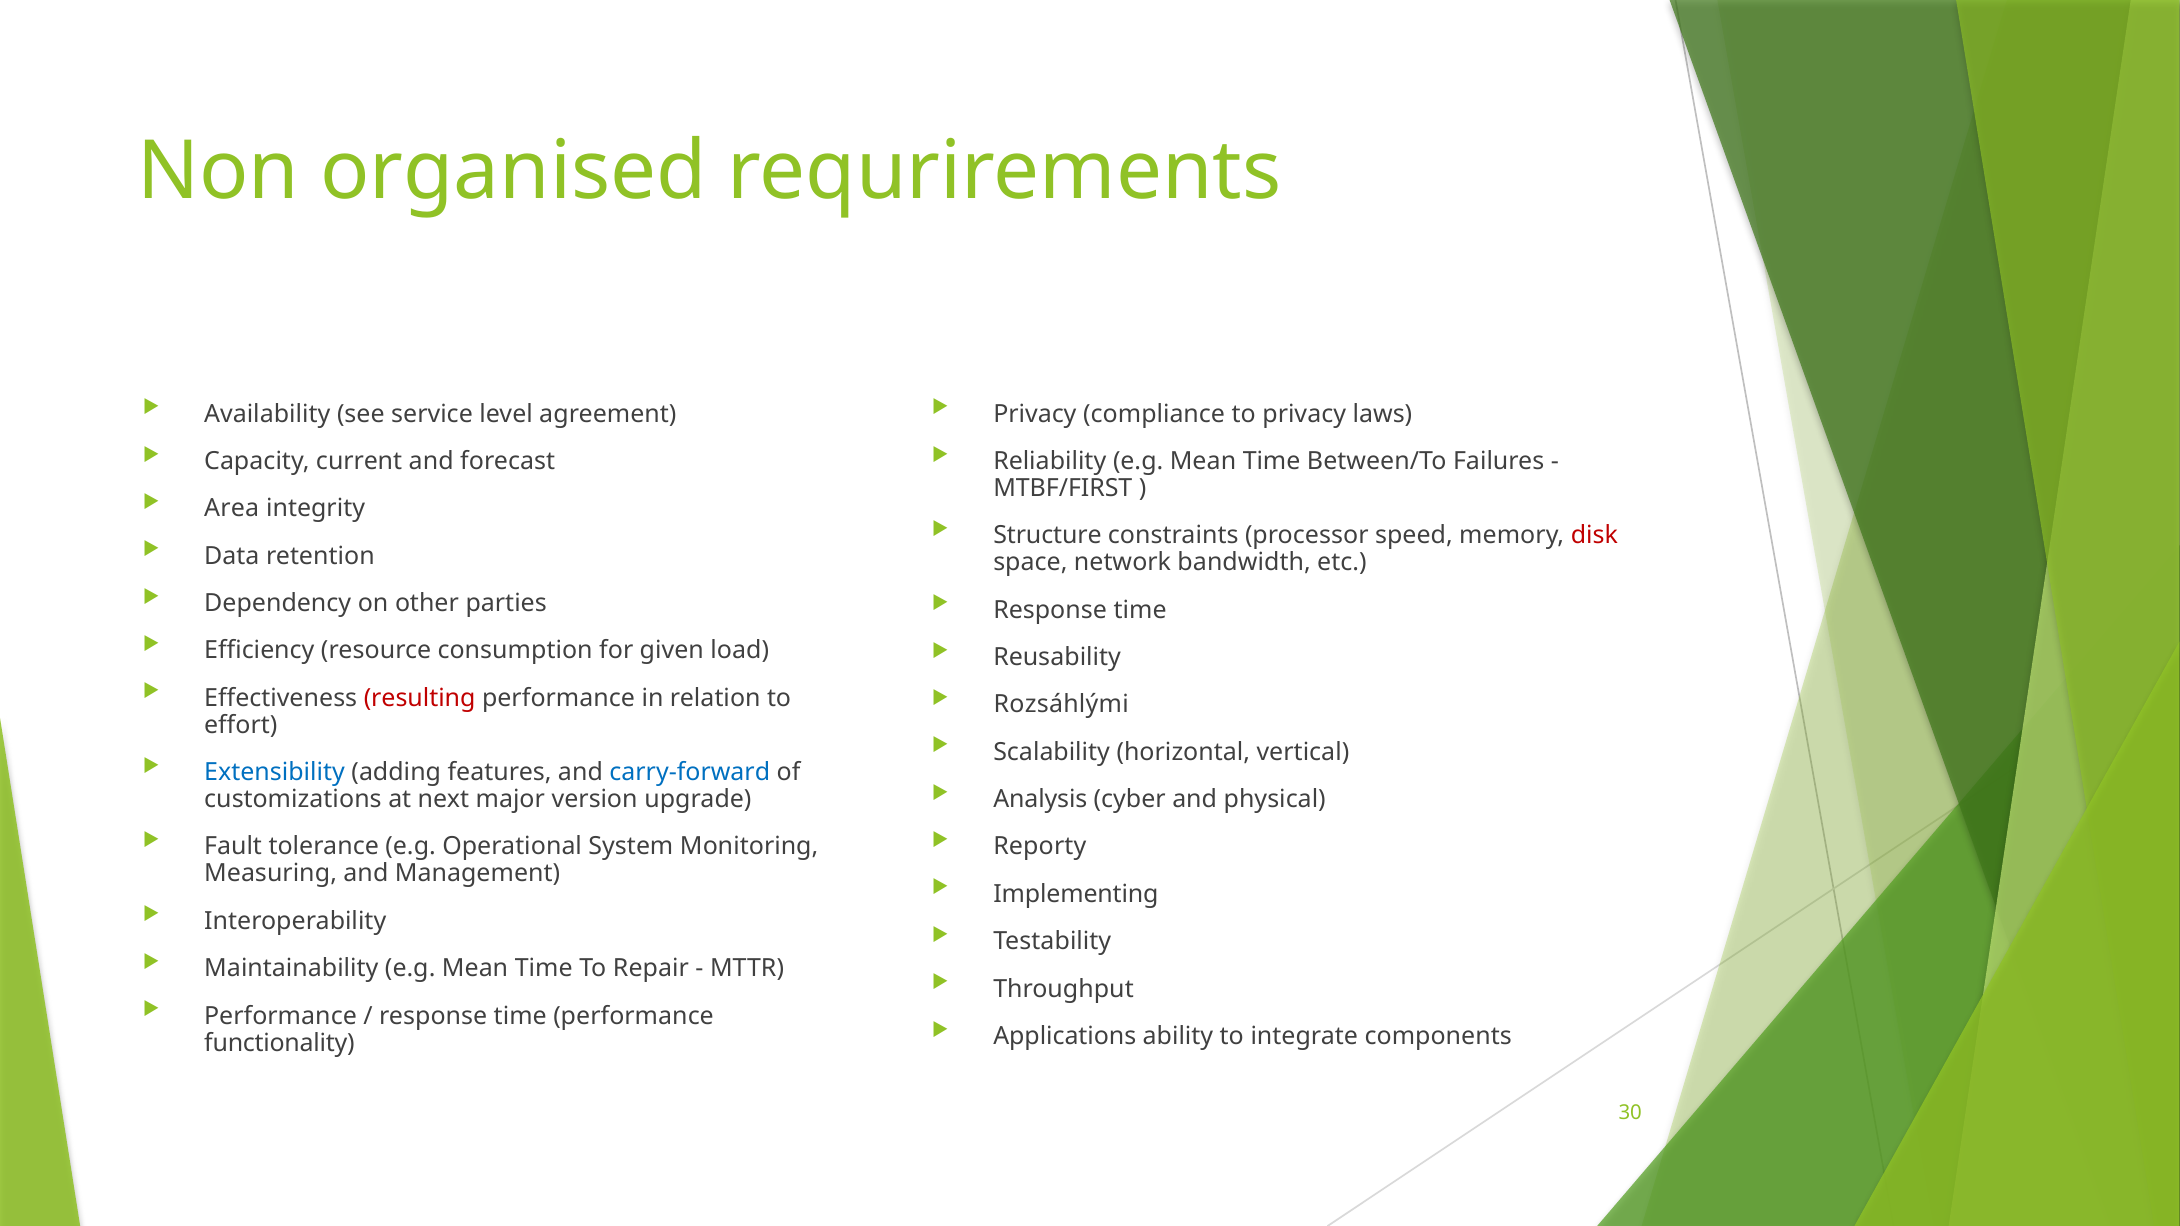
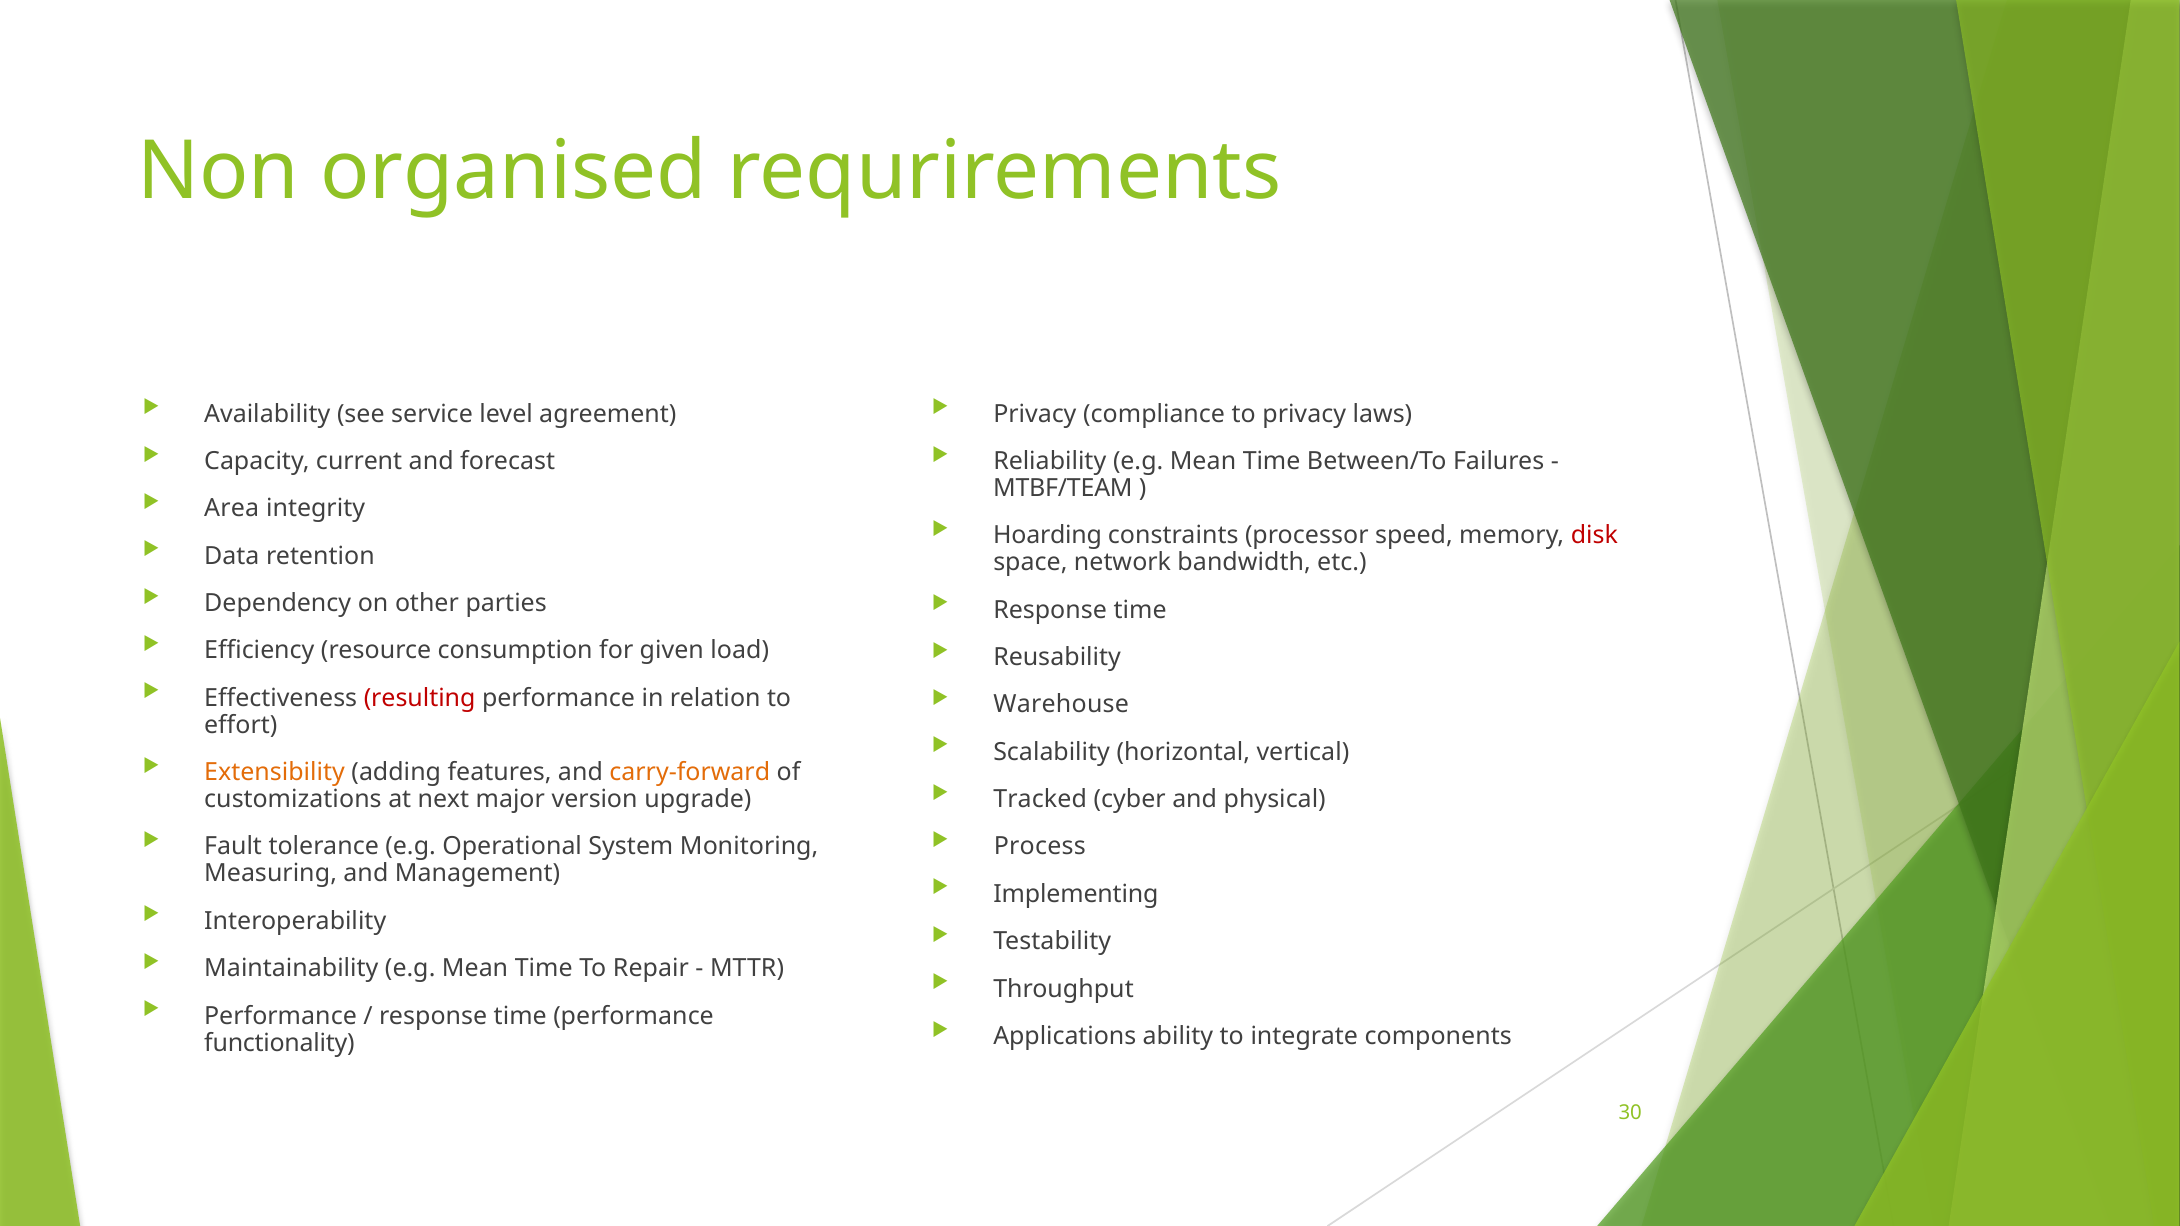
MTBF/FIRST: MTBF/FIRST -> MTBF/TEAM
Structure: Structure -> Hoarding
Rozsáhlými: Rozsáhlými -> Warehouse
Extensibility colour: blue -> orange
carry-forward colour: blue -> orange
Analysis: Analysis -> Tracked
Reporty: Reporty -> Process
